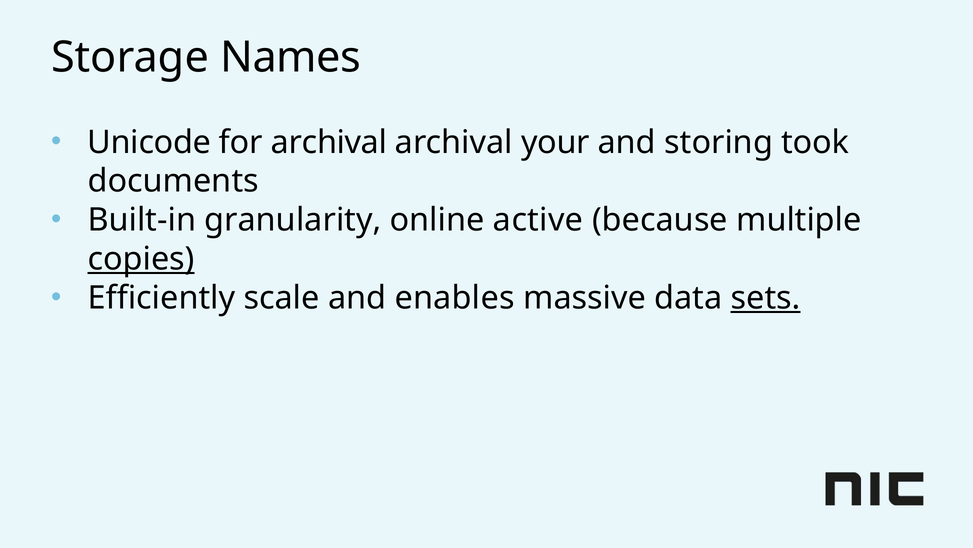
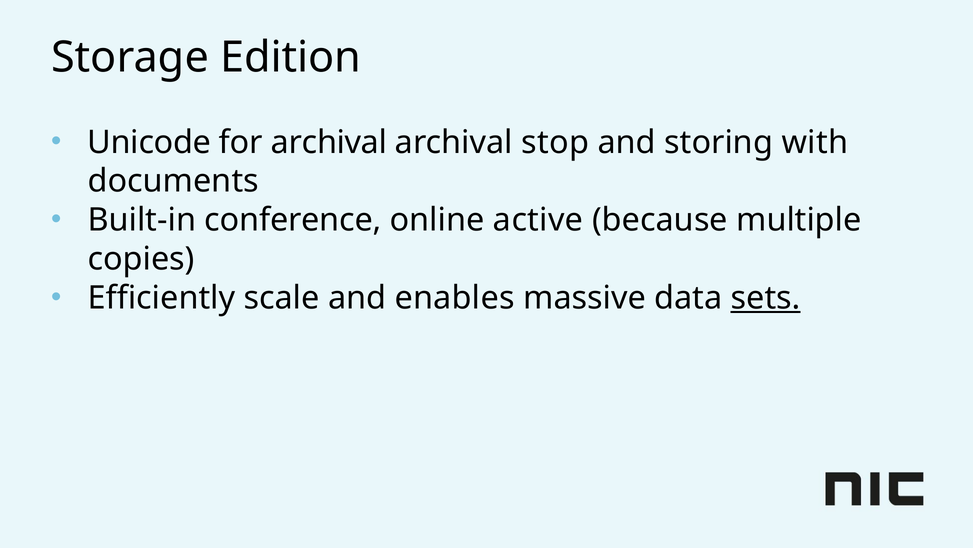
Names: Names -> Edition
your: your -> stop
took: took -> with
granularity: granularity -> conference
copies underline: present -> none
